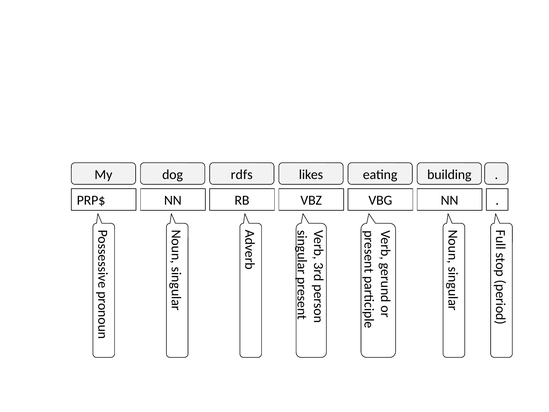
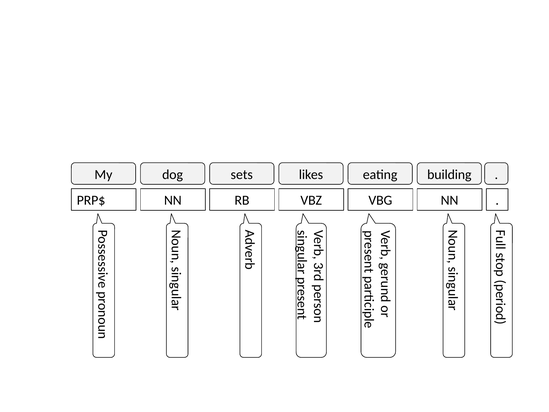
rdfs: rdfs -> sets
